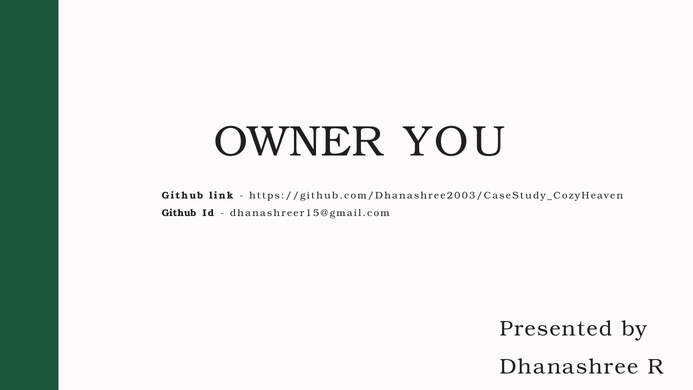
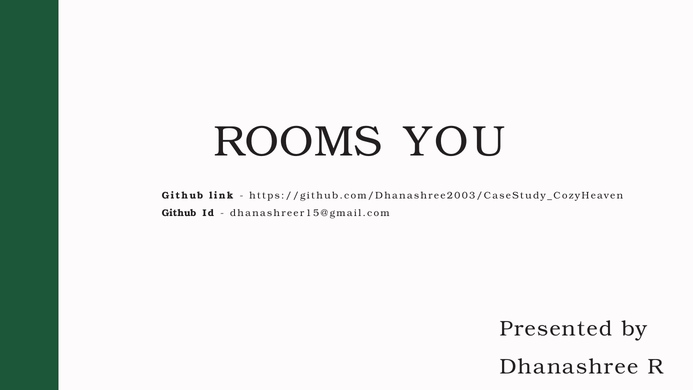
OWNER: OWNER -> ROOMS
